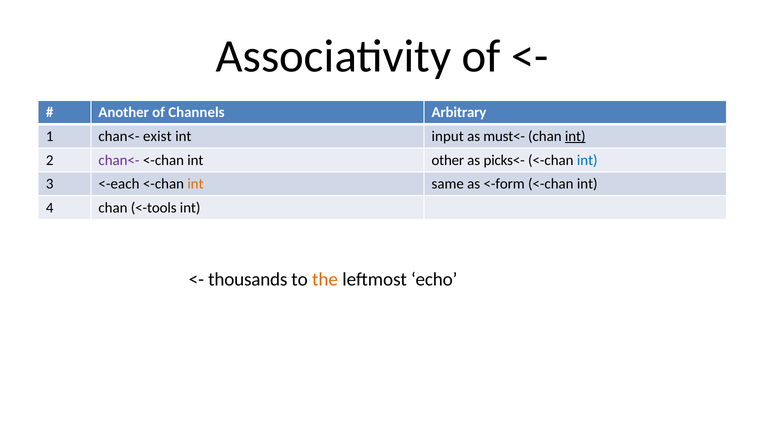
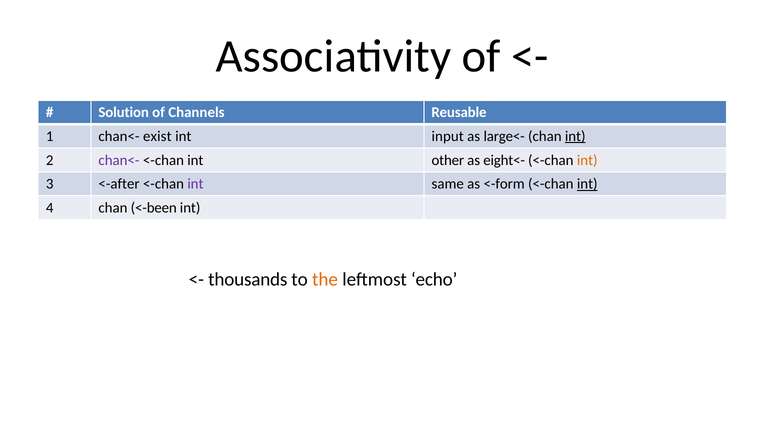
Another: Another -> Solution
Arbitrary: Arbitrary -> Reusable
must<-: must<- -> large<-
picks<-: picks<- -> eight<-
int at (587, 160) colour: blue -> orange
<-each: <-each -> <-after
int at (195, 184) colour: orange -> purple
int at (587, 184) underline: none -> present
<-tools: <-tools -> <-been
